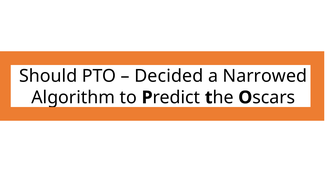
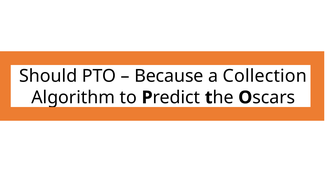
Decided: Decided -> Because
Narrowed: Narrowed -> Collection
